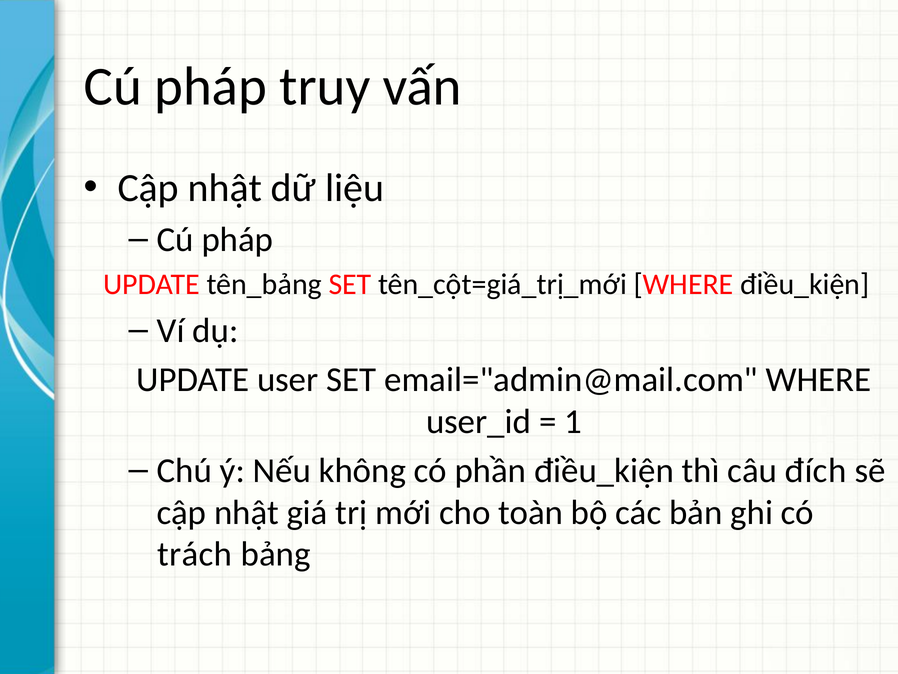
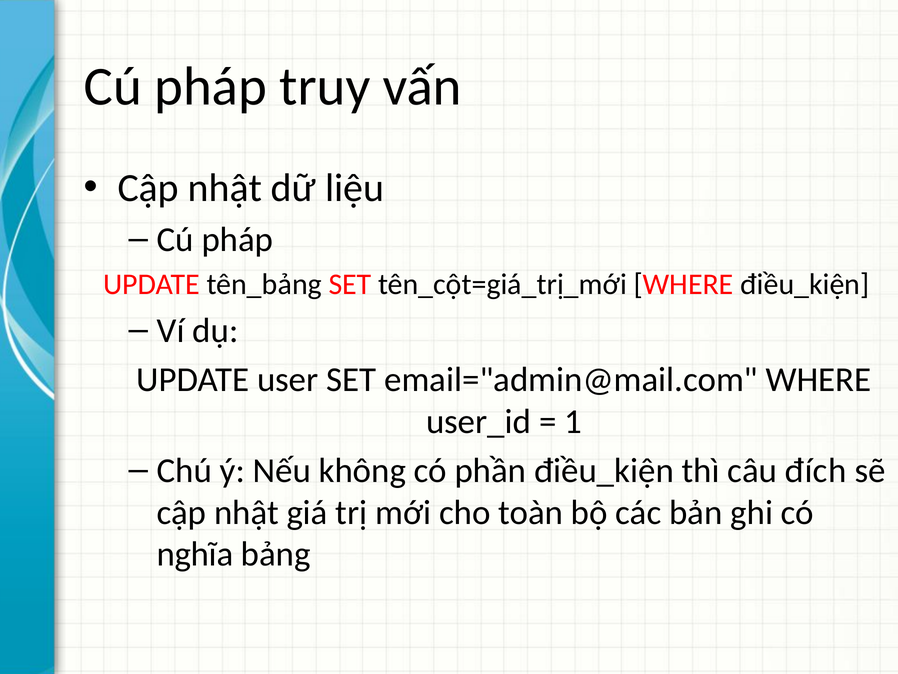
trách: trách -> nghĩa
